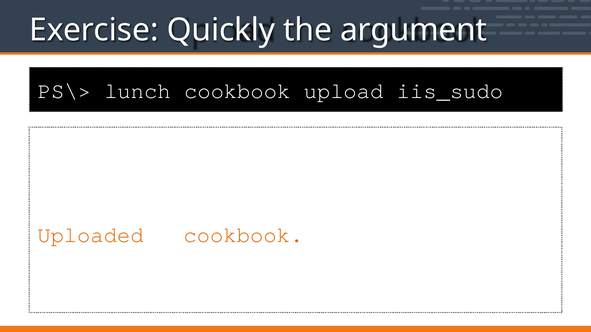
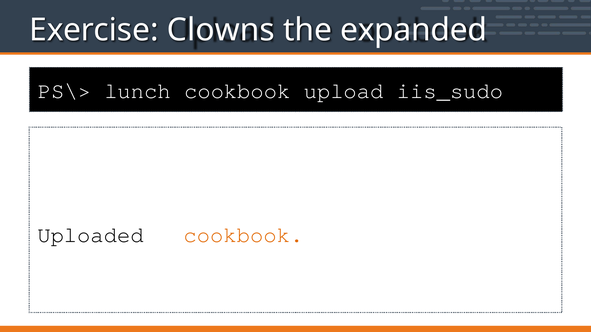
Quickly: Quickly -> Clowns
argument: argument -> expanded
Uploaded colour: orange -> black
